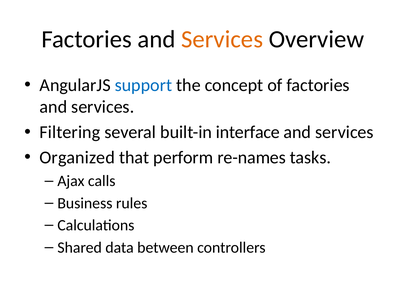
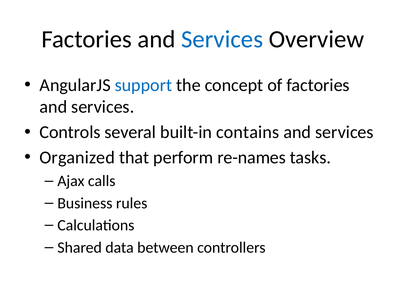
Services at (222, 39) colour: orange -> blue
Filtering: Filtering -> Controls
interface: interface -> contains
